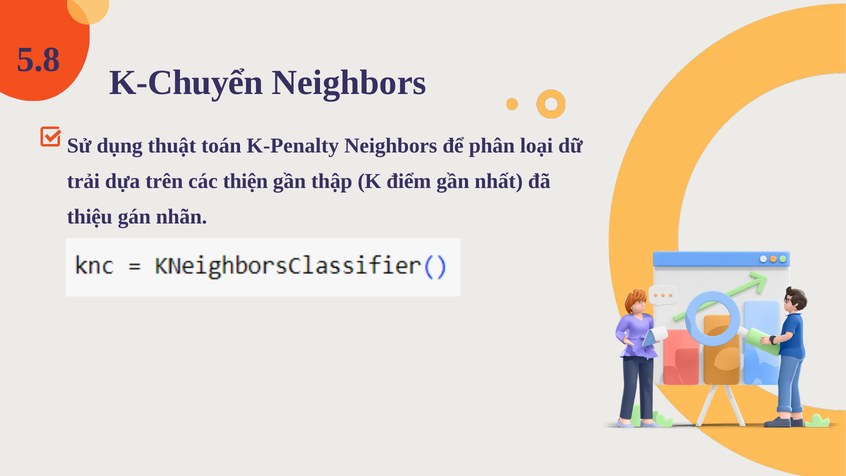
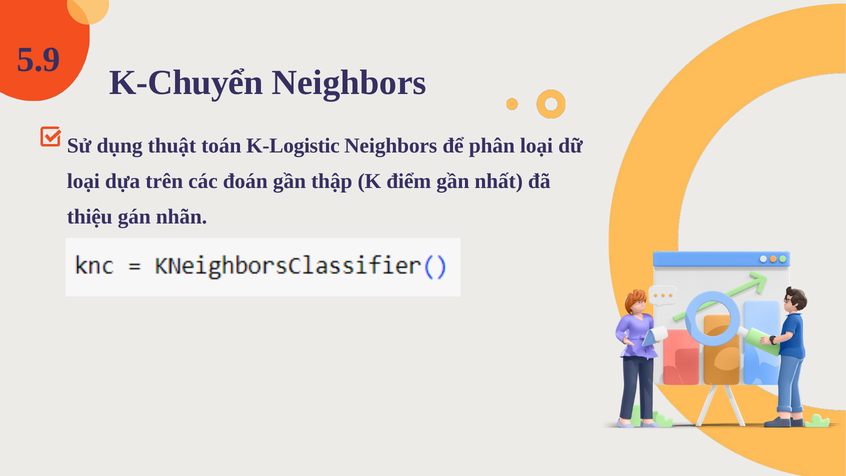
5.8: 5.8 -> 5.9
K-Penalty: K-Penalty -> K-Logistic
trải at (83, 181): trải -> loại
thiện: thiện -> đoán
